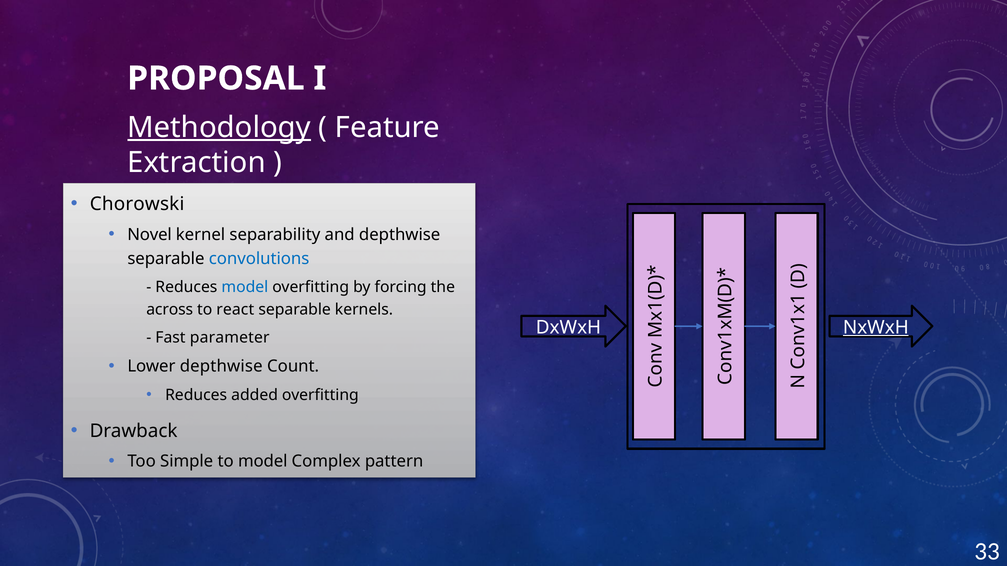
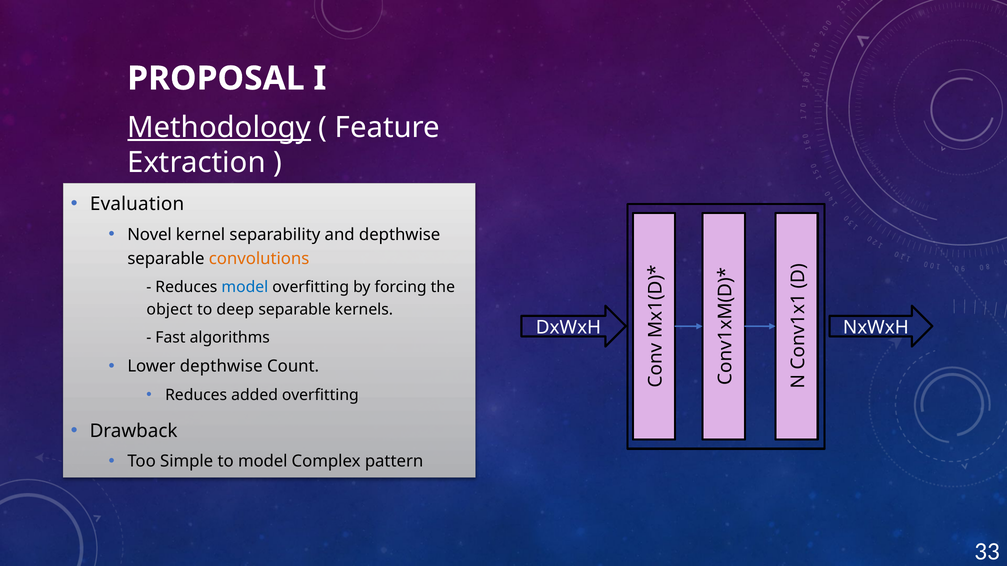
Chorowski: Chorowski -> Evaluation
convolutions colour: blue -> orange
across: across -> object
react: react -> deep
NxWxH underline: present -> none
parameter: parameter -> algorithms
